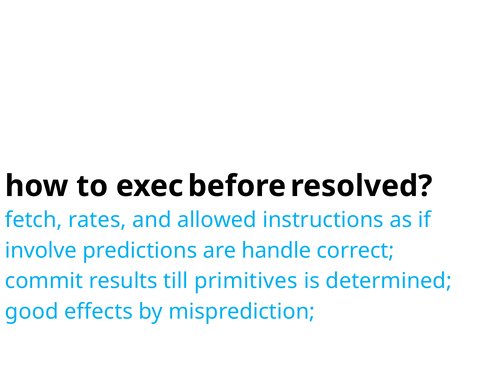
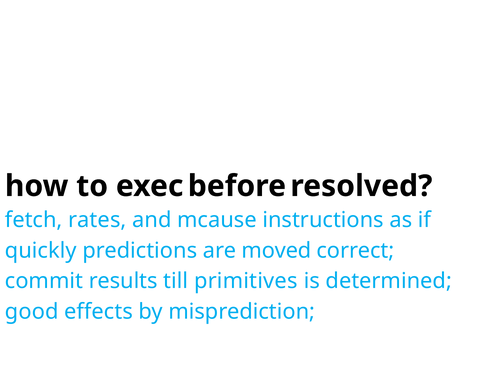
allowed: allowed -> mcause
involve: involve -> quickly
handle: handle -> moved
